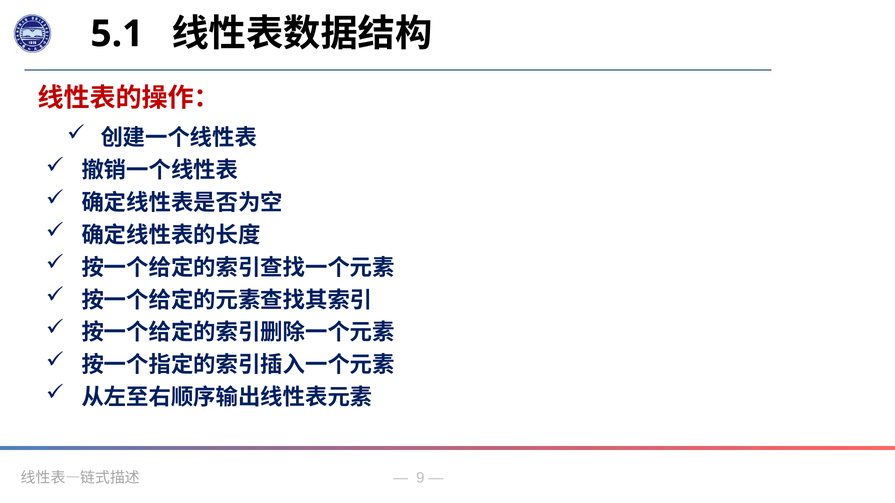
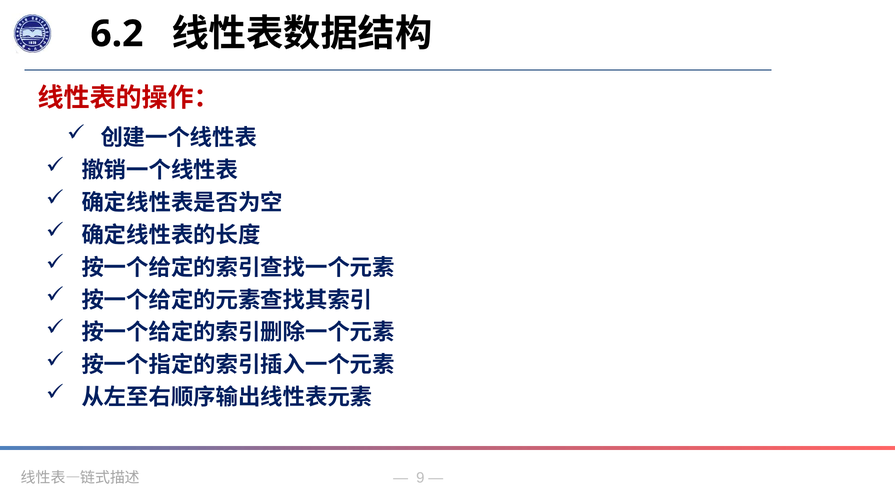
5.1: 5.1 -> 6.2
